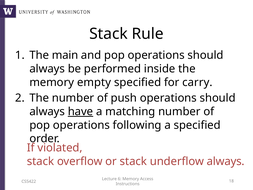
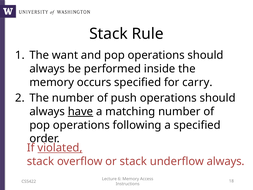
main: main -> want
empty: empty -> occurs
violated underline: none -> present
